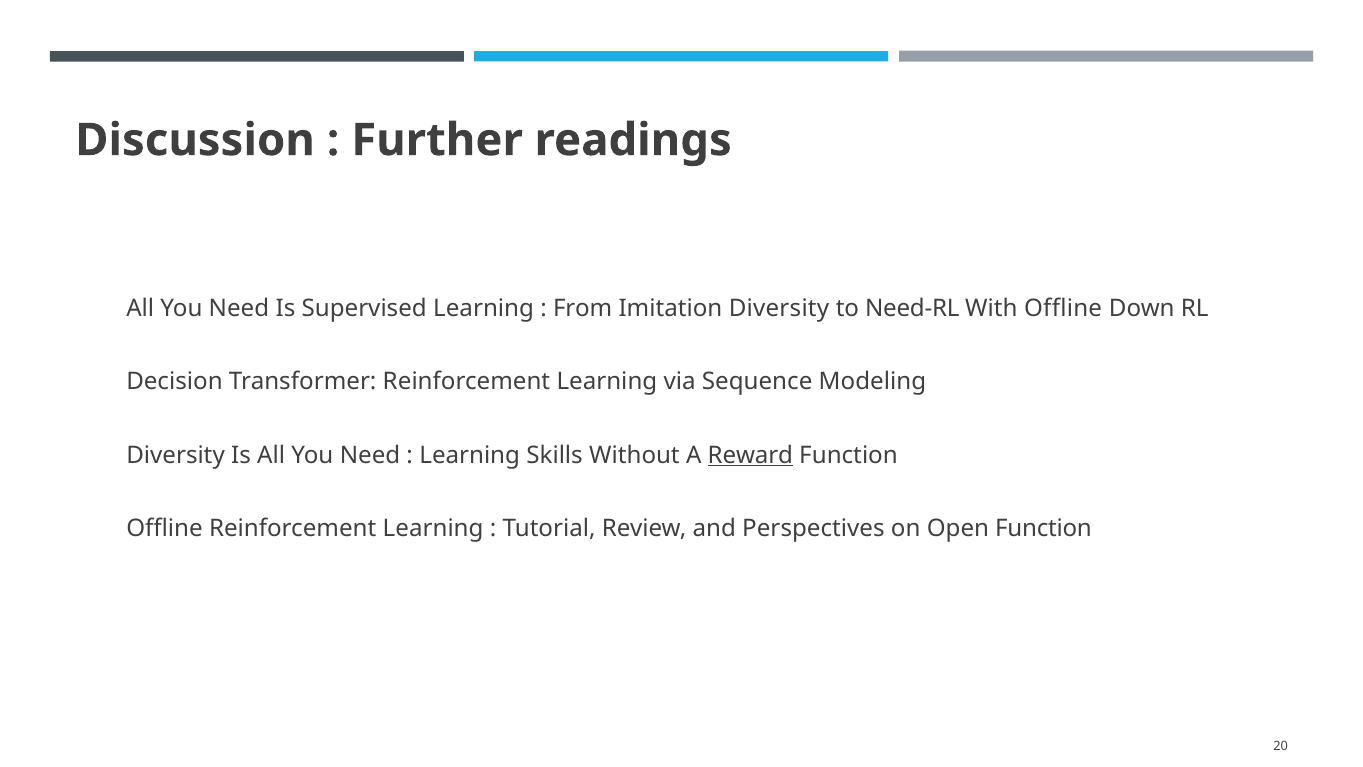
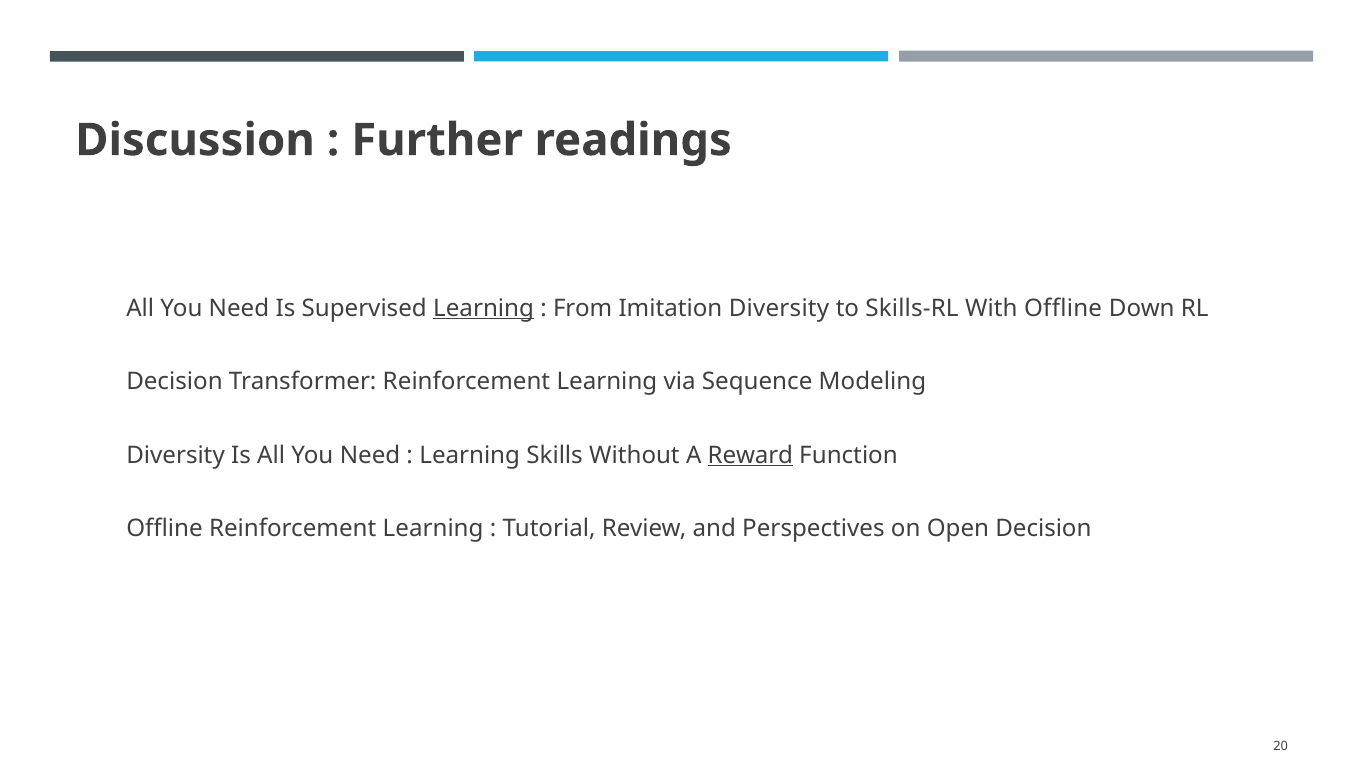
Learning at (484, 308) underline: none -> present
Need-RL: Need-RL -> Skills-RL
Open Function: Function -> Decision
